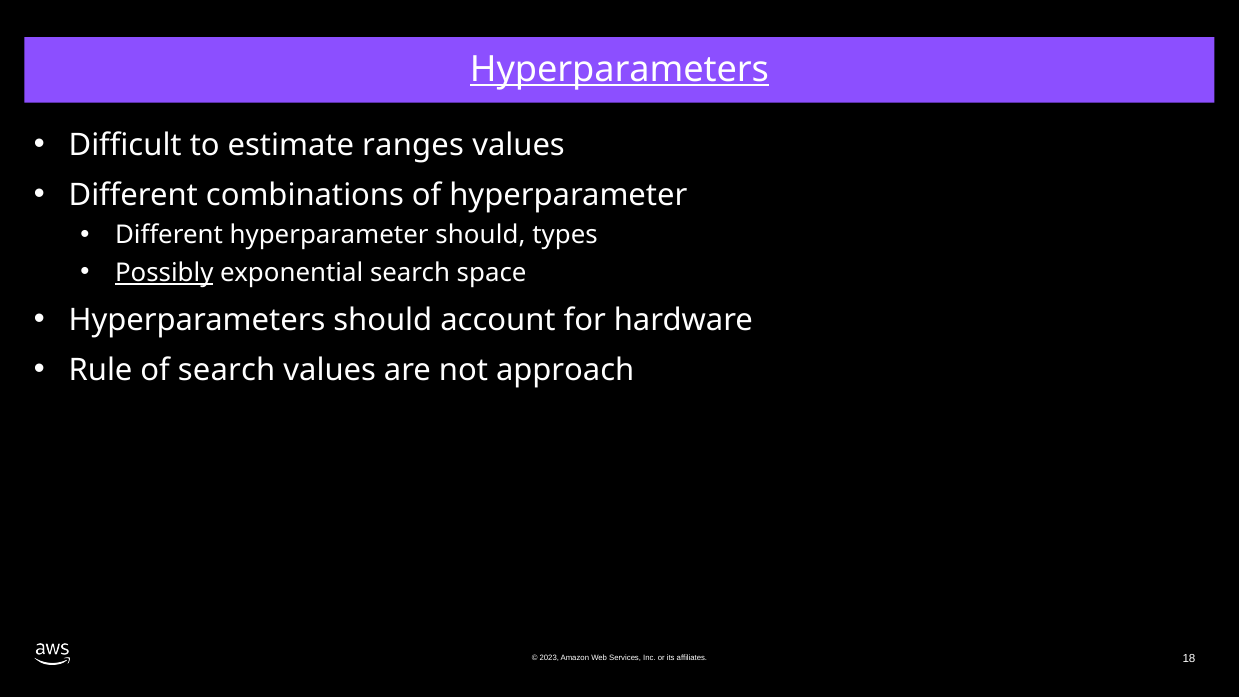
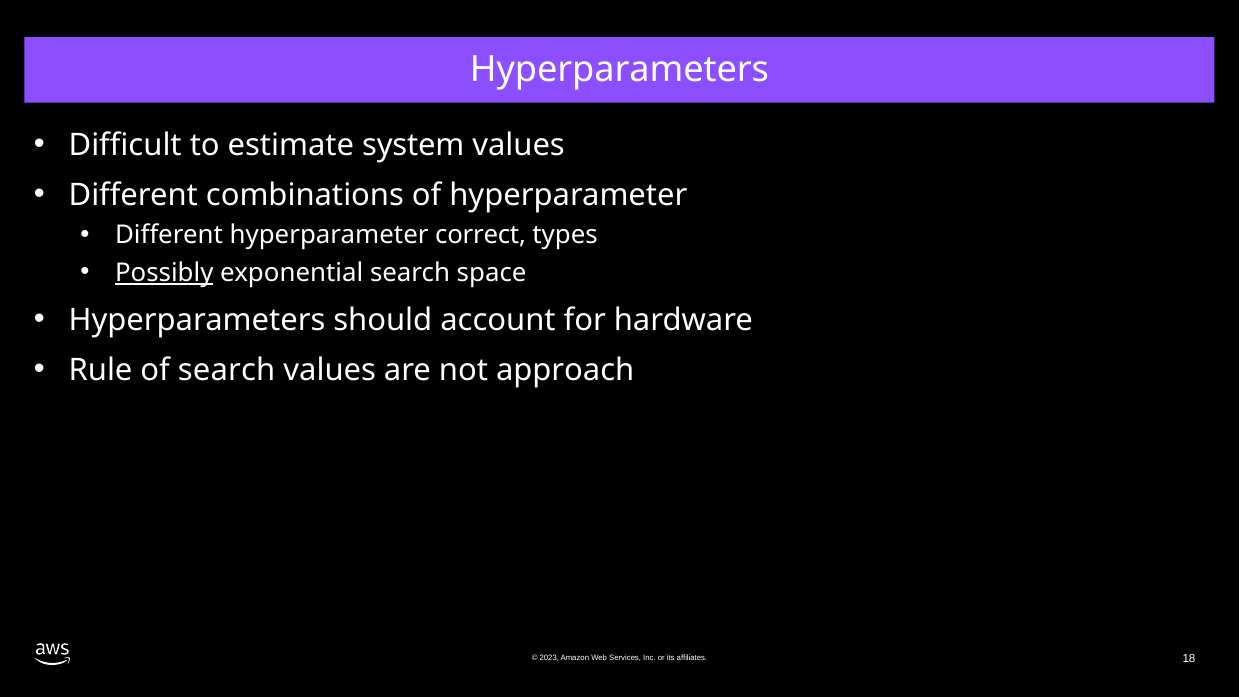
Hyperparameters at (619, 70) underline: present -> none
ranges: ranges -> system
hyperparameter should: should -> correct
